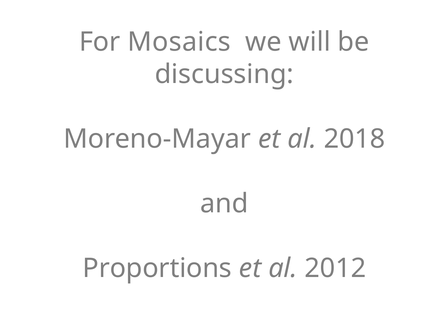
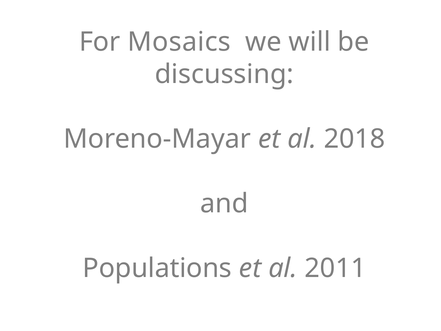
Proportions: Proportions -> Populations
2012: 2012 -> 2011
